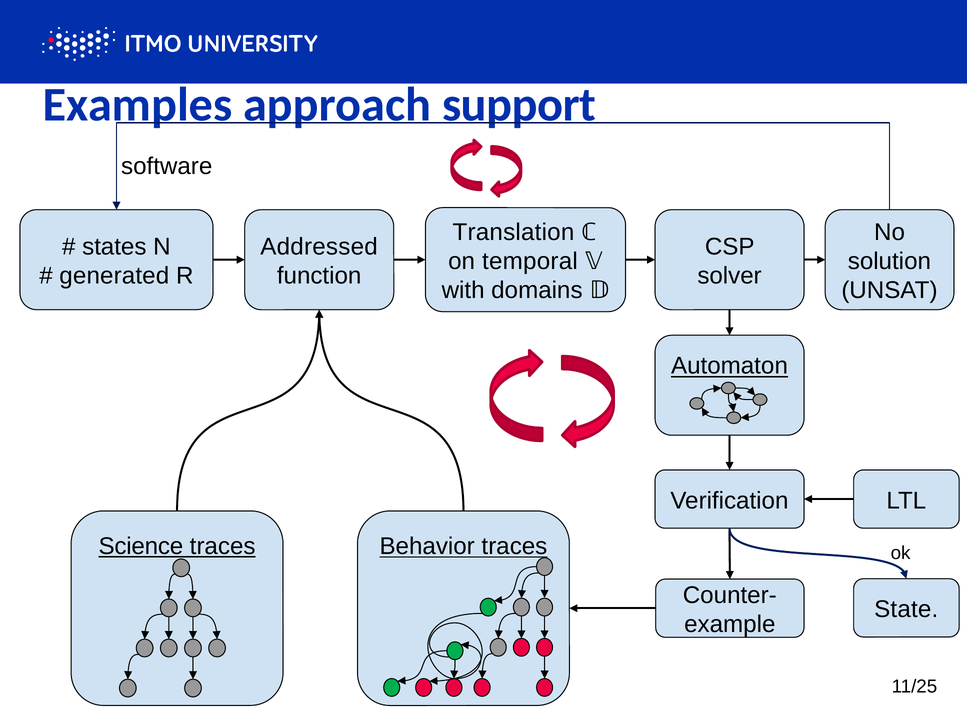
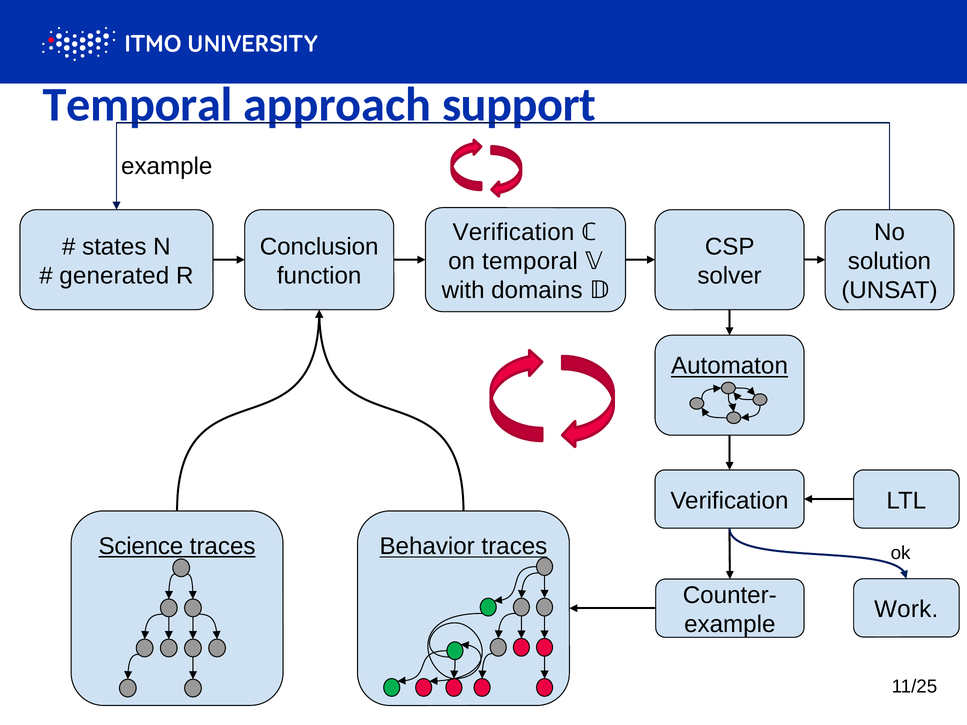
Examples at (137, 105): Examples -> Temporal
software at (167, 166): software -> example
Translation at (513, 232): Translation -> Verification
Addressed: Addressed -> Conclusion
State: State -> Work
